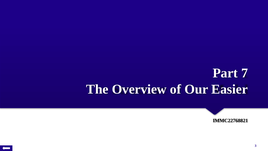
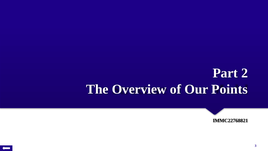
7: 7 -> 2
Easier: Easier -> Points
